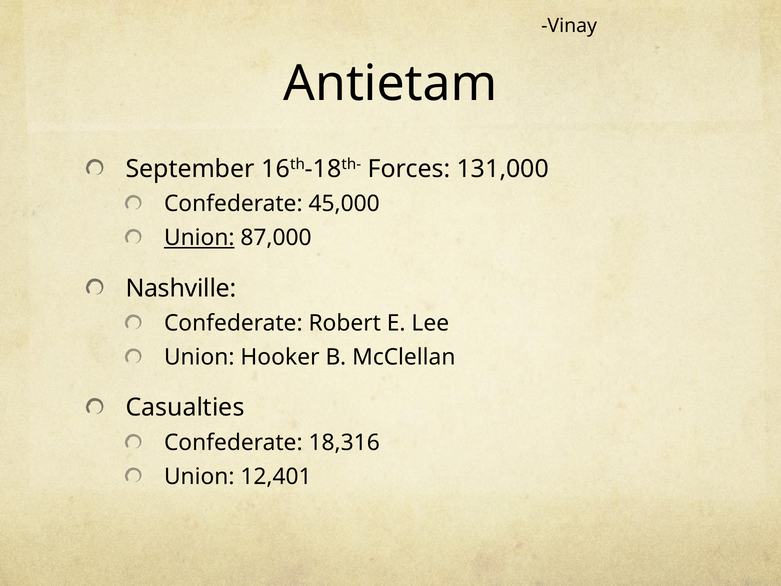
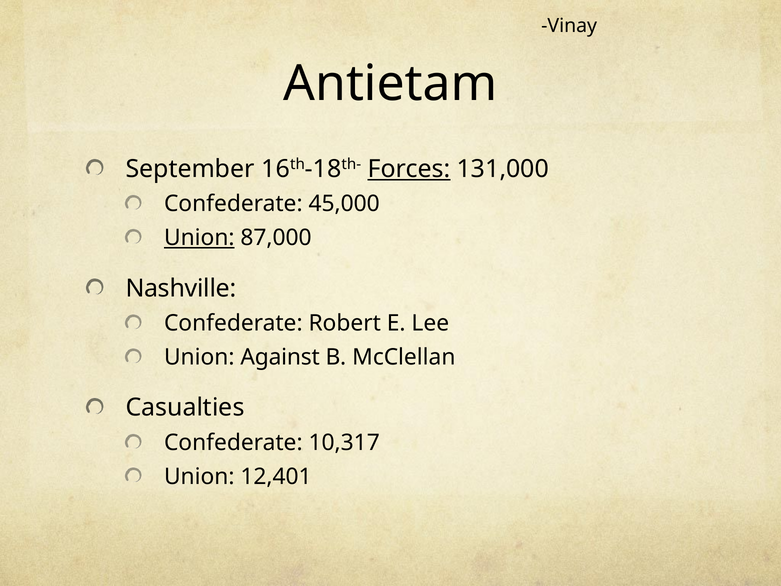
Forces underline: none -> present
Hooker: Hooker -> Against
18,316: 18,316 -> 10,317
